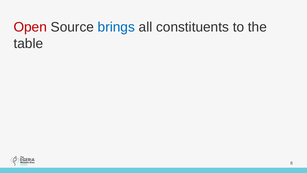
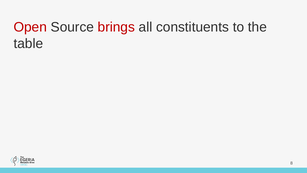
brings colour: blue -> red
